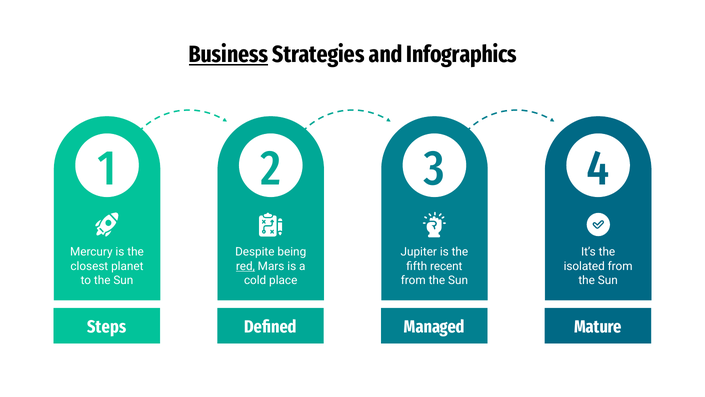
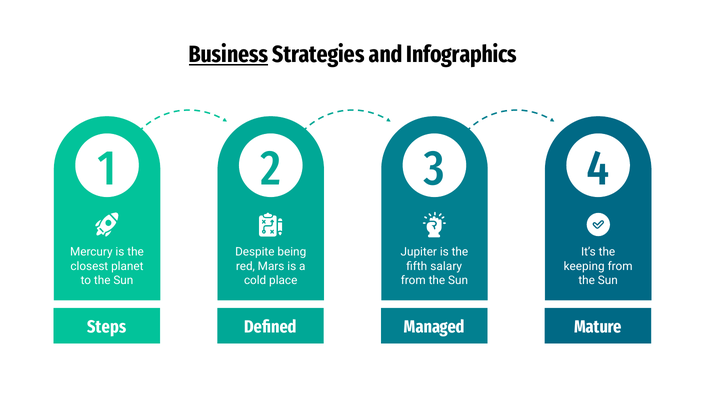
red underline: present -> none
recent: recent -> salary
isolated: isolated -> keeping
